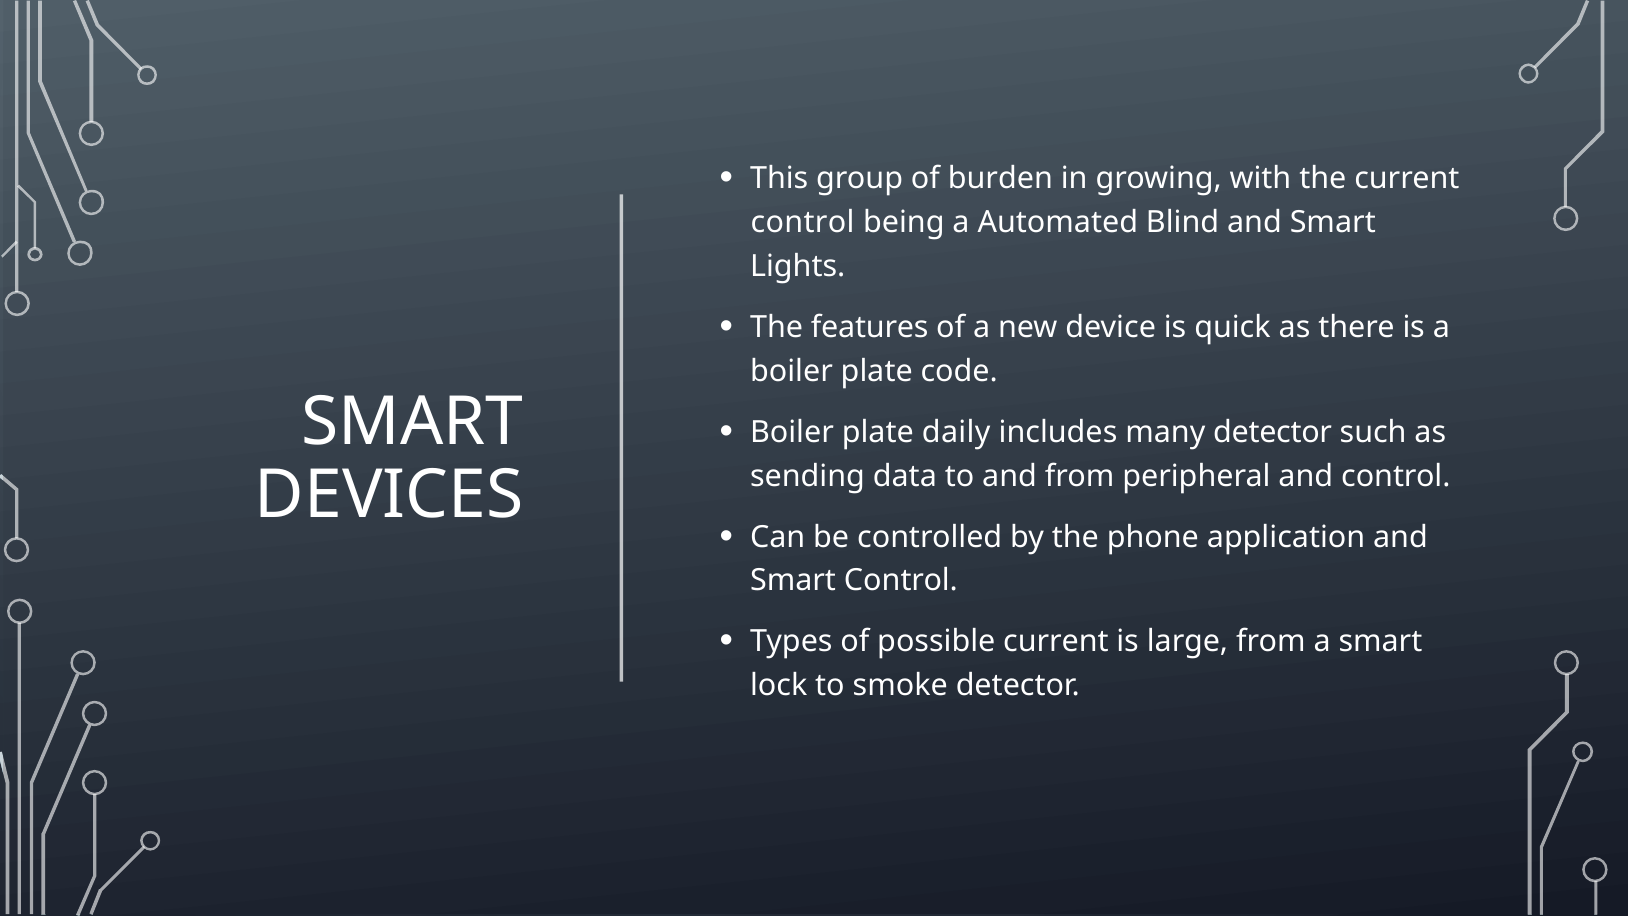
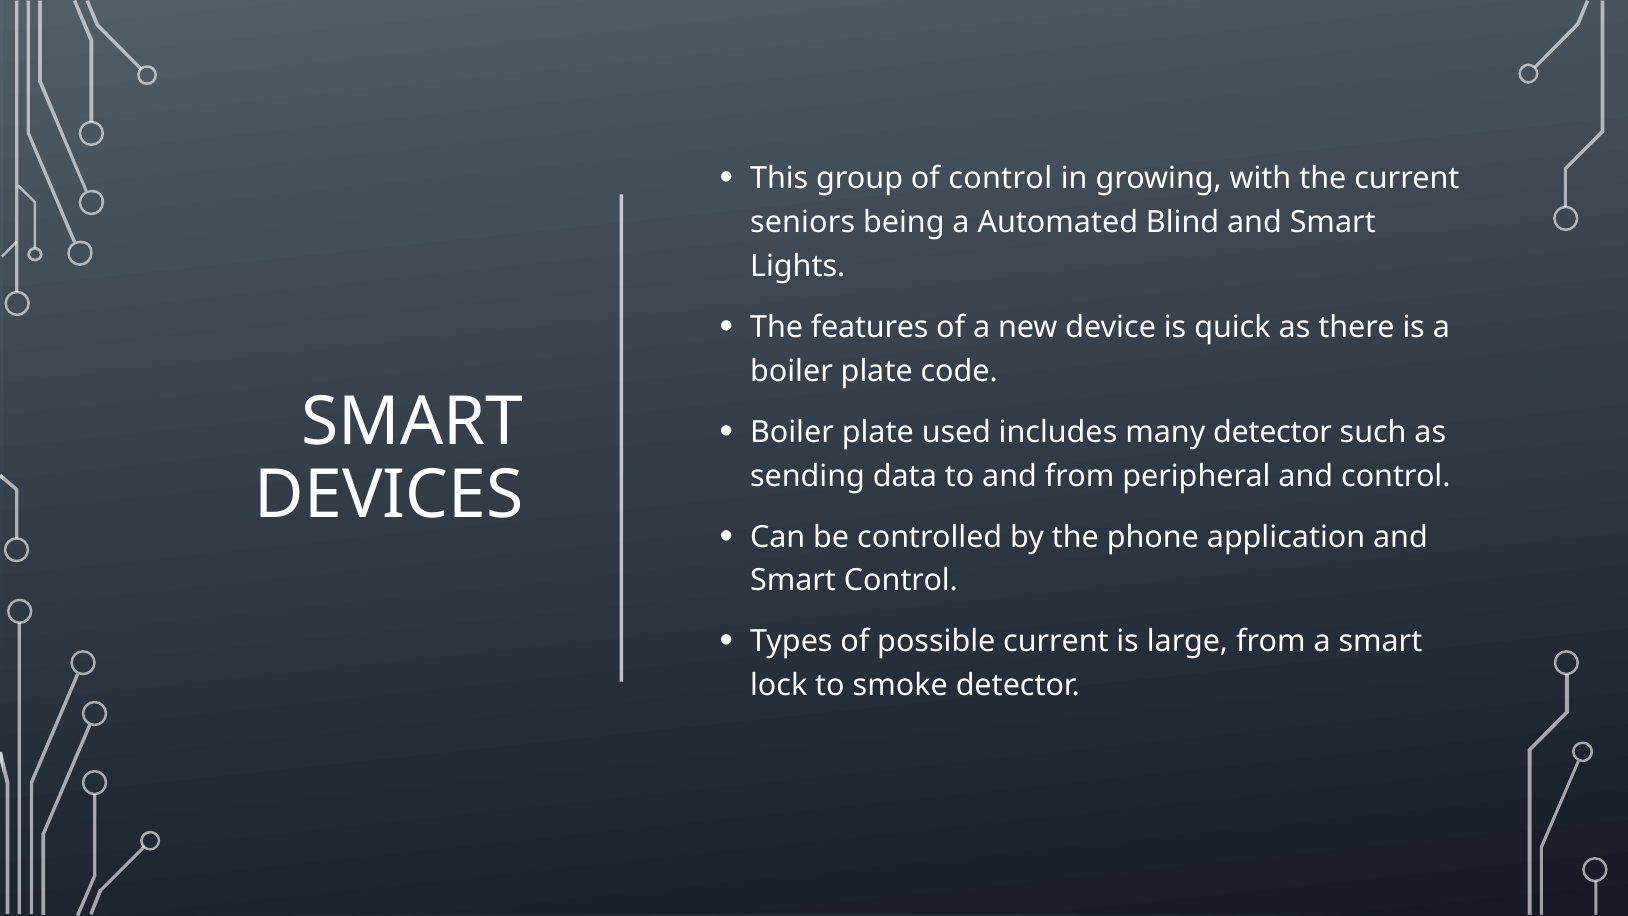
of burden: burden -> control
control at (803, 222): control -> seniors
daily: daily -> used
